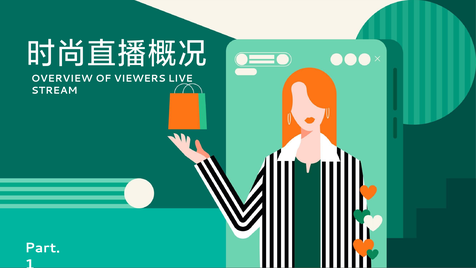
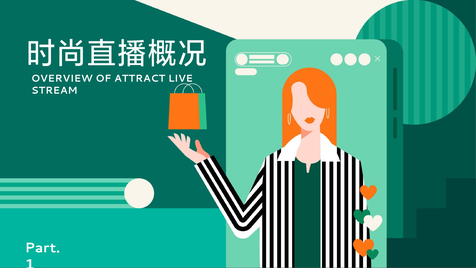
VIEWERS: VIEWERS -> ATTRACT
